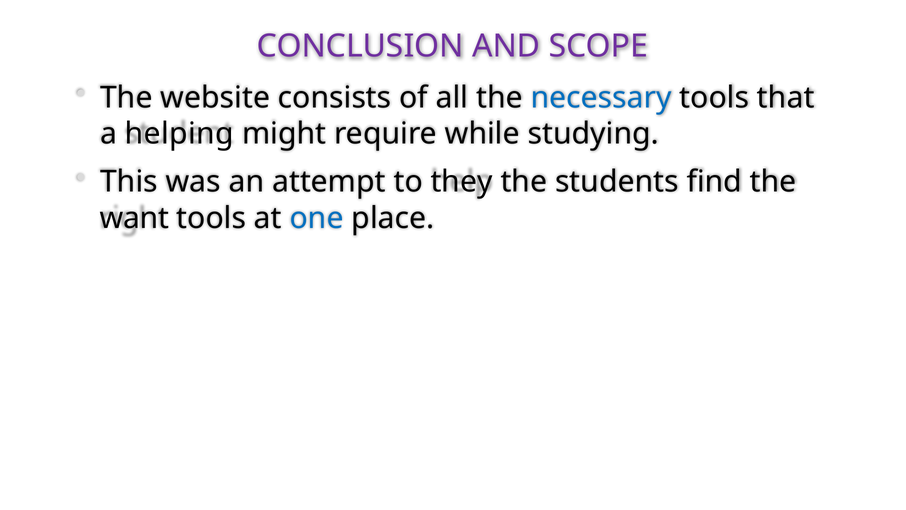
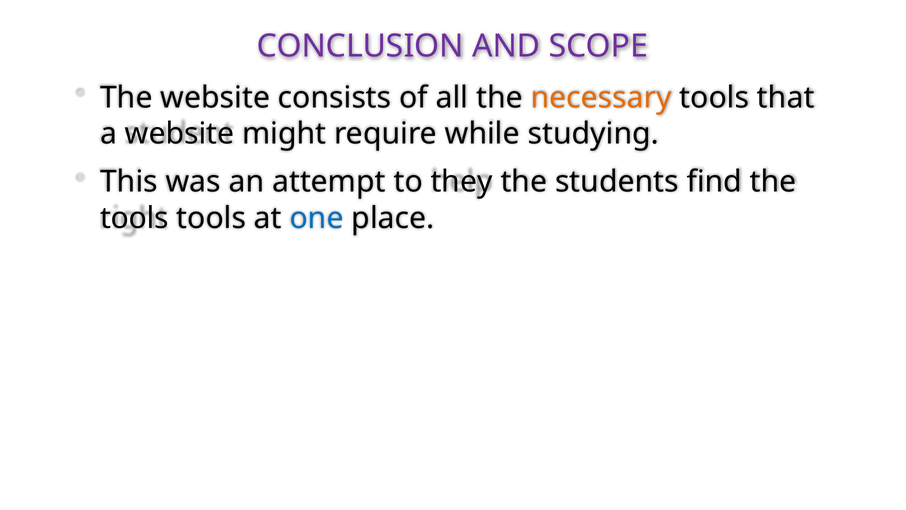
necessary colour: blue -> orange
a helping: helping -> website
want at (135, 218): want -> tools
